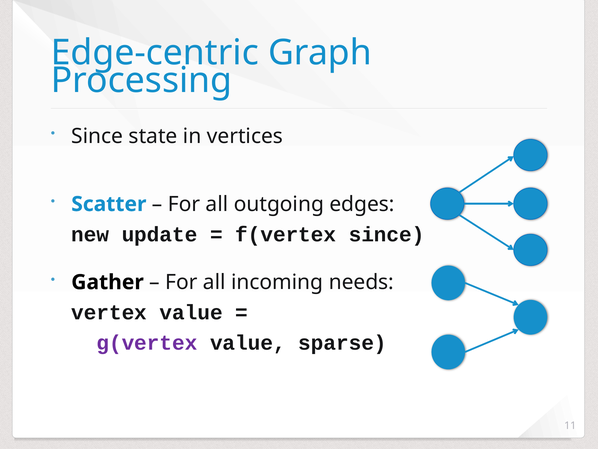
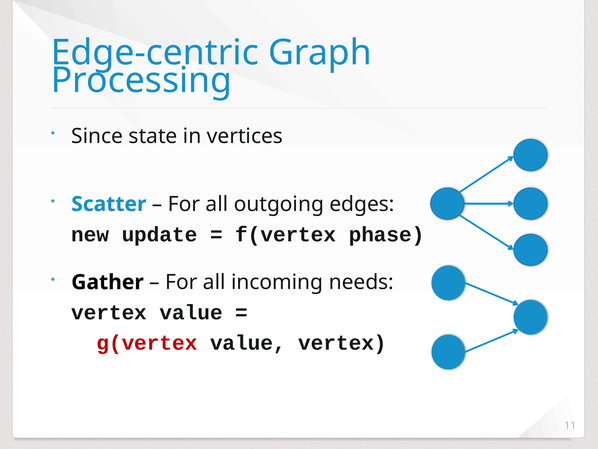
f(vertex since: since -> phase
g(vertex colour: purple -> red
value sparse: sparse -> vertex
